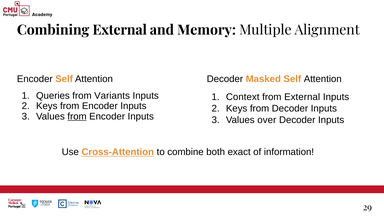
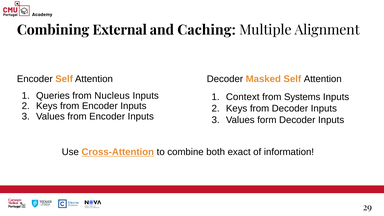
Memory: Memory -> Caching
Variants: Variants -> Nucleus
from External: External -> Systems
from at (77, 116) underline: present -> none
over: over -> form
